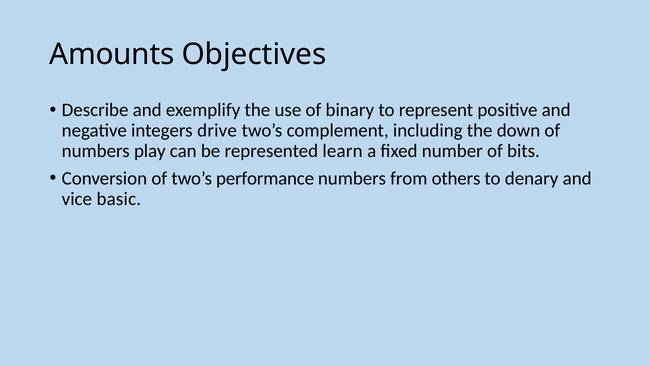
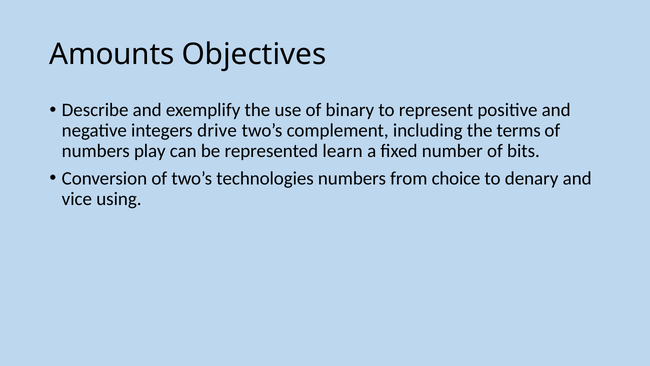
down: down -> terms
performance: performance -> technologies
others: others -> choice
basic: basic -> using
